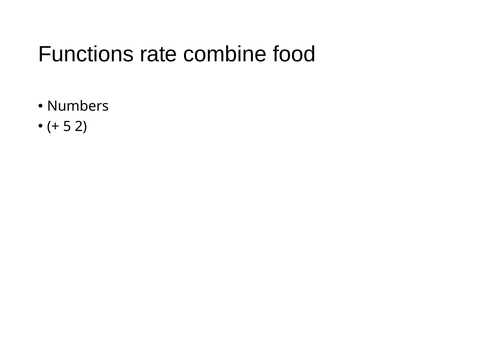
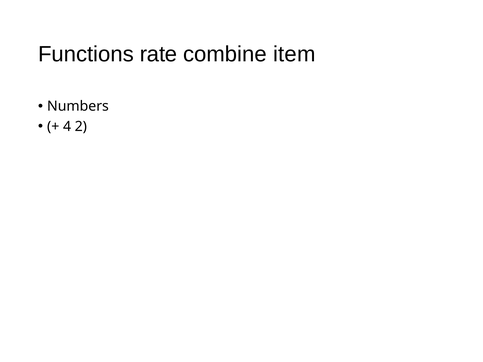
food: food -> item
5: 5 -> 4
